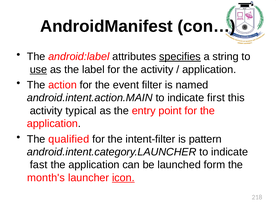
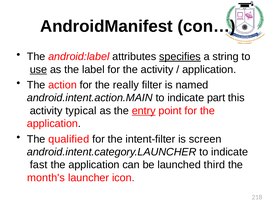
event: event -> really
first: first -> part
entry underline: none -> present
pattern: pattern -> screen
form: form -> third
icon underline: present -> none
